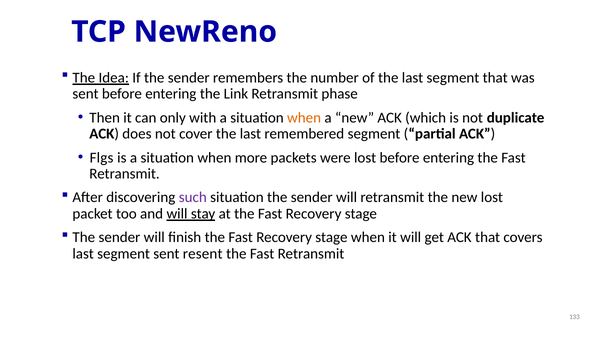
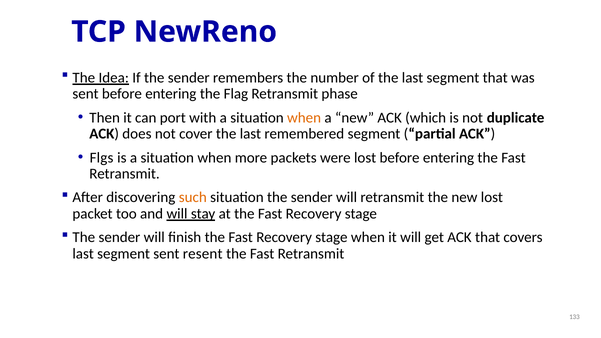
Link: Link -> Flag
only: only -> port
such colour: purple -> orange
